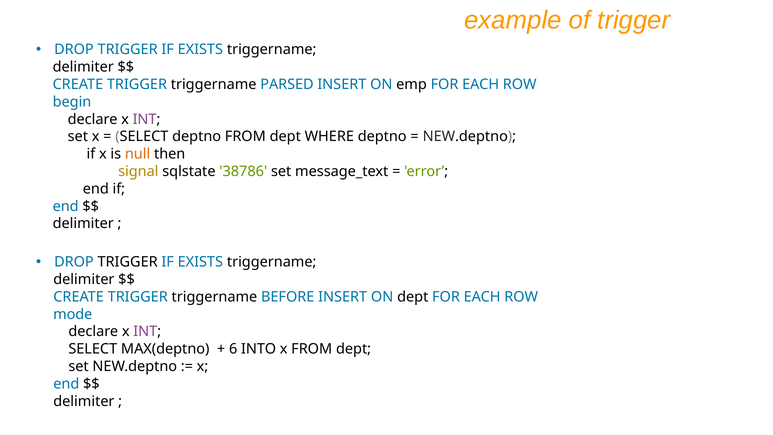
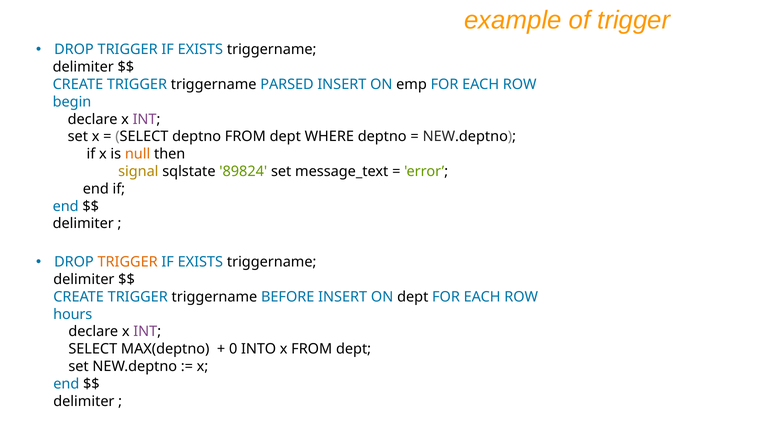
38786: 38786 -> 89824
TRIGGER at (128, 262) colour: black -> orange
mode: mode -> hours
6: 6 -> 0
